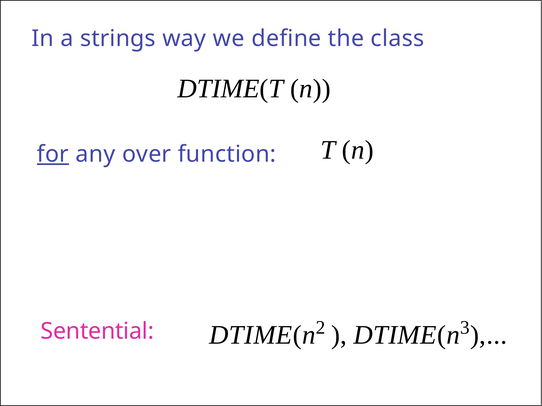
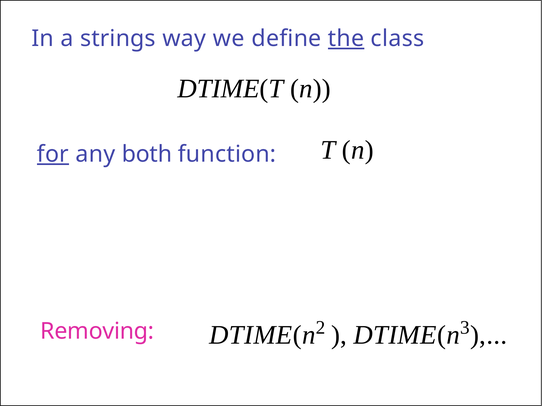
the underline: none -> present
over: over -> both
Sentential: Sentential -> Removing
